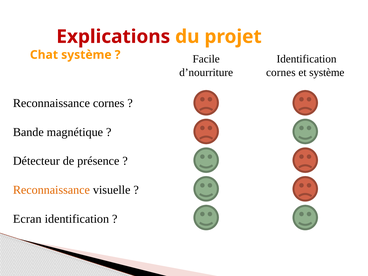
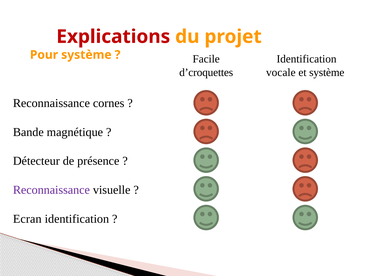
Chat: Chat -> Pour
d’nourriture: d’nourriture -> d’croquettes
cornes at (281, 72): cornes -> vocale
Reconnaissance at (51, 190) colour: orange -> purple
